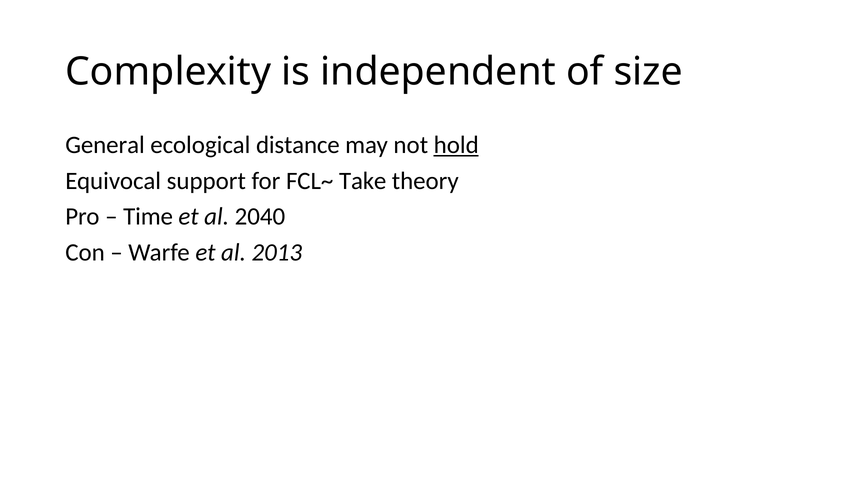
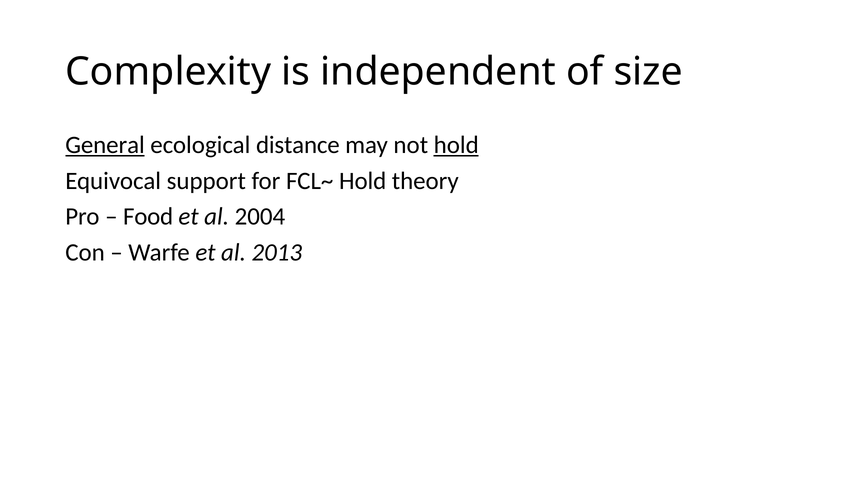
General underline: none -> present
FCL~ Take: Take -> Hold
Time: Time -> Food
2040: 2040 -> 2004
